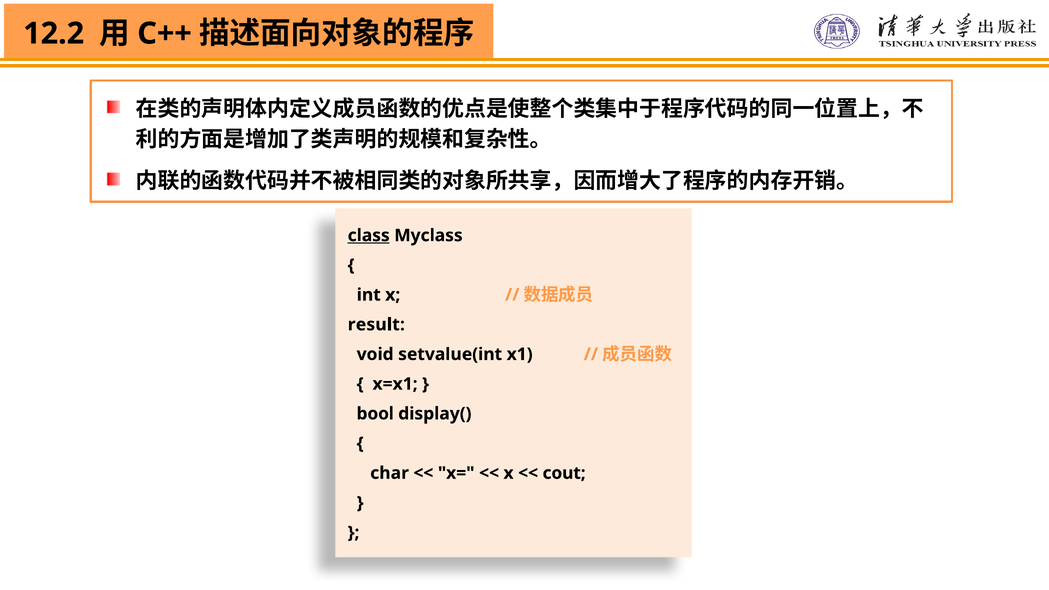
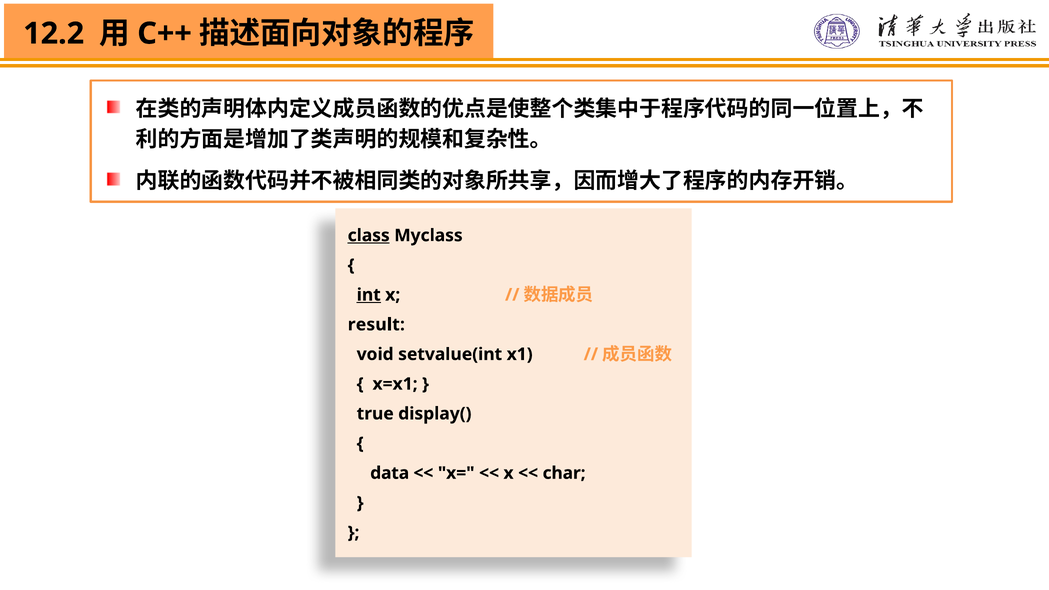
int underline: none -> present
bool: bool -> true
char: char -> data
cout: cout -> char
